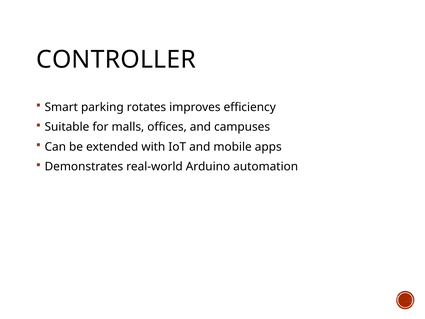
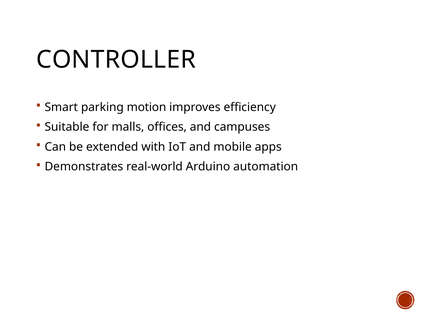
rotates: rotates -> motion
